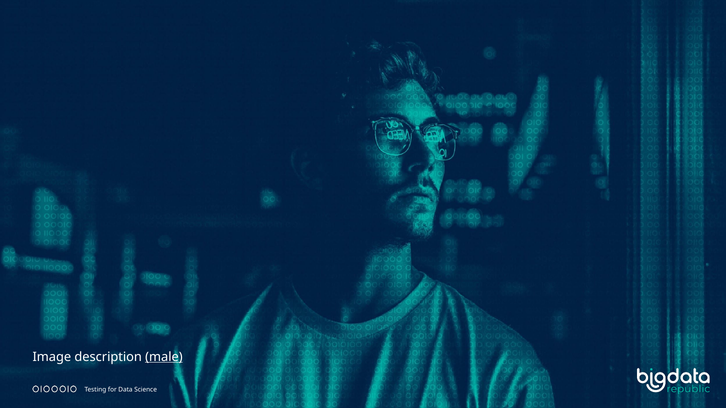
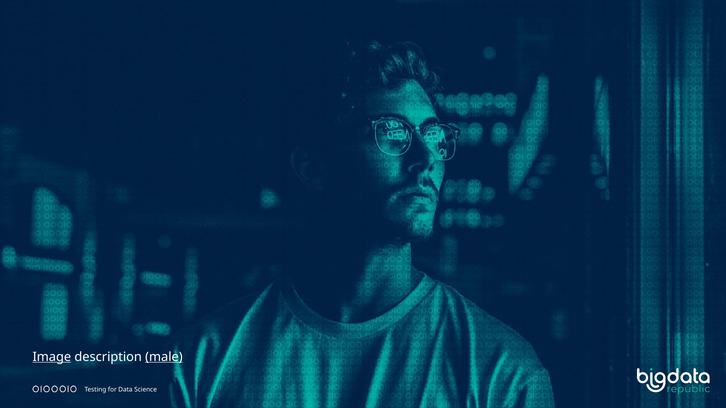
Image underline: none -> present
